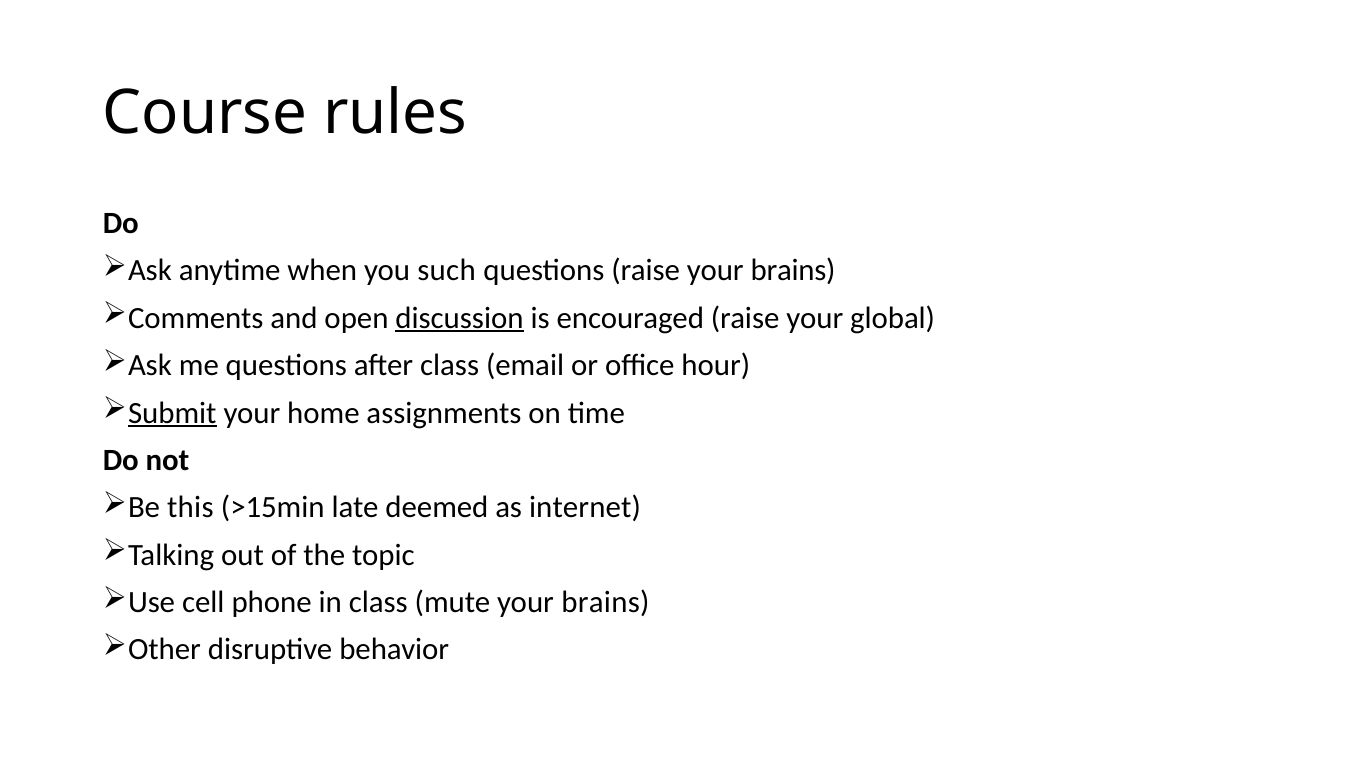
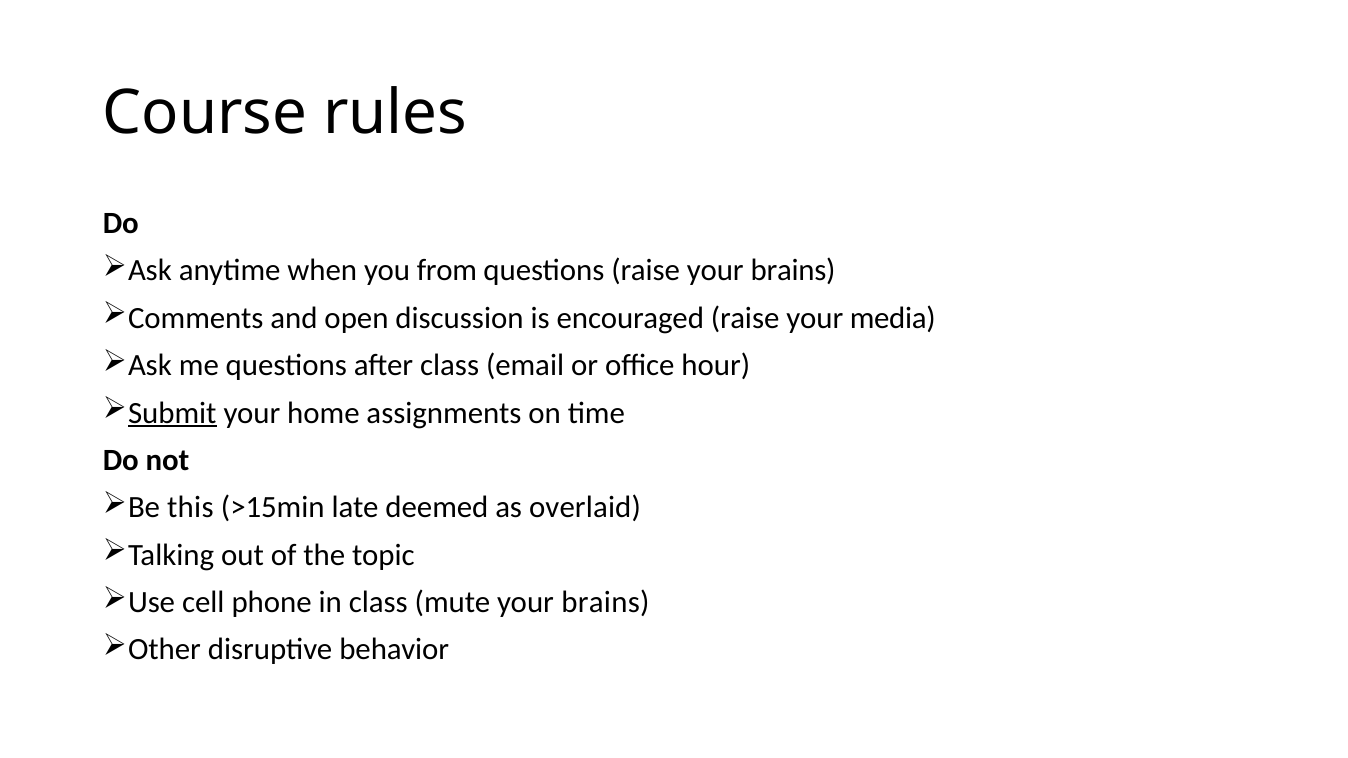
such: such -> from
discussion underline: present -> none
global: global -> media
internet: internet -> overlaid
